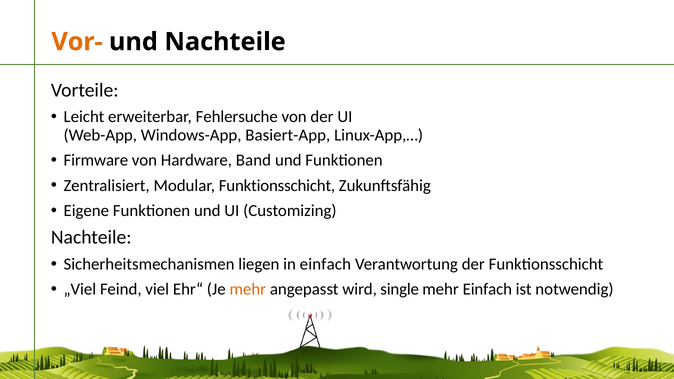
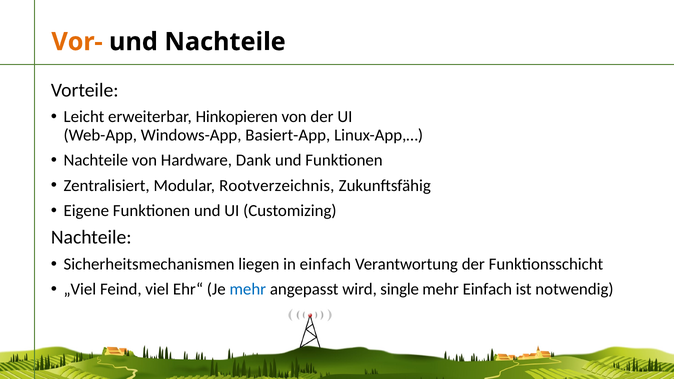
Fehlersuche: Fehlersuche -> Hinkopieren
Firmware at (96, 160): Firmware -> Nachteile
Band: Band -> Dank
Modular Funktionsschicht: Funktionsschicht -> Rootverzeichnis
mehr at (248, 289) colour: orange -> blue
